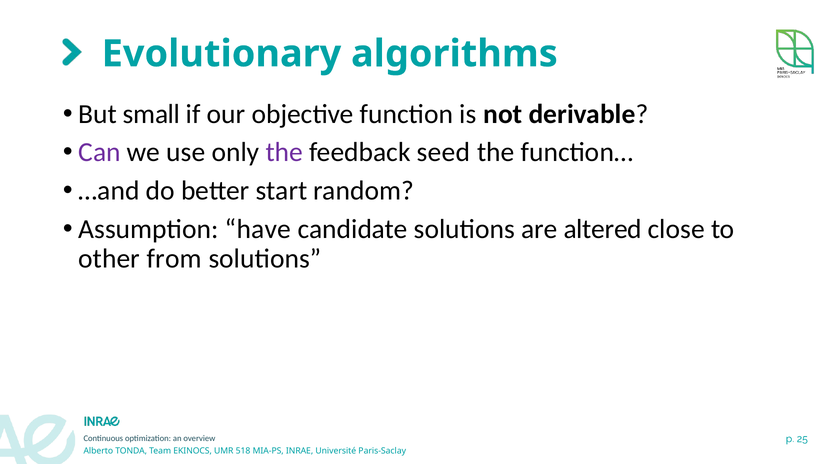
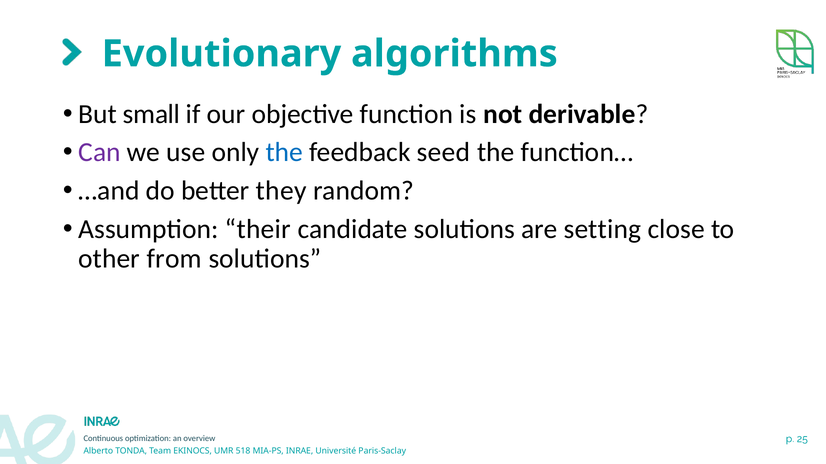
the at (284, 153) colour: purple -> blue
start: start -> they
have: have -> their
altered: altered -> setting
